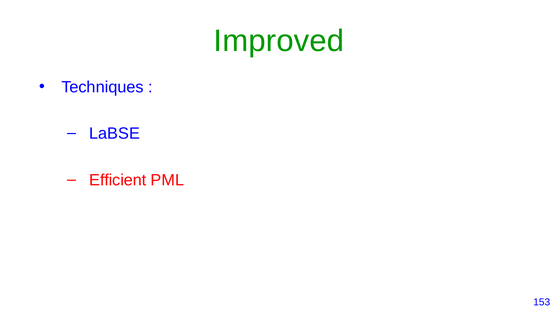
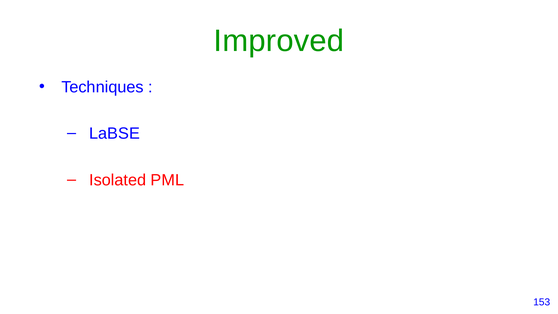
Efficient: Efficient -> Isolated
